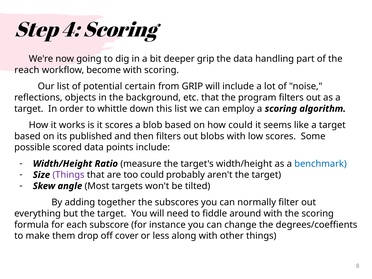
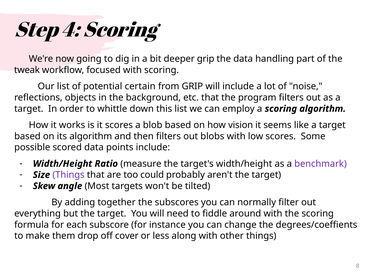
reach: reach -> tweak
become: become -> focused
how could: could -> vision
its published: published -> algorithm
benchmark colour: blue -> purple
